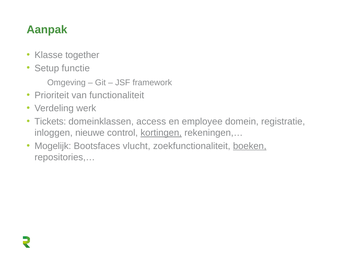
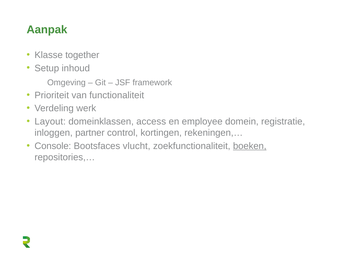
functie: functie -> inhoud
Tickets: Tickets -> Layout
nieuwe: nieuwe -> partner
kortingen underline: present -> none
Mogelijk: Mogelijk -> Console
